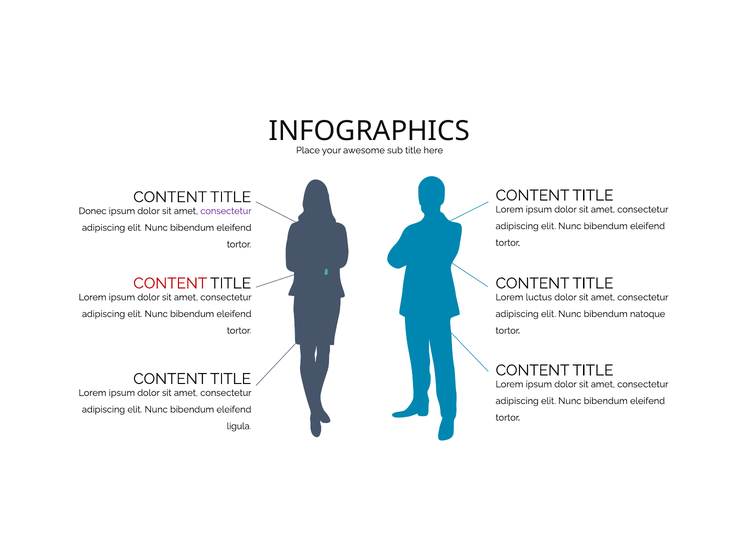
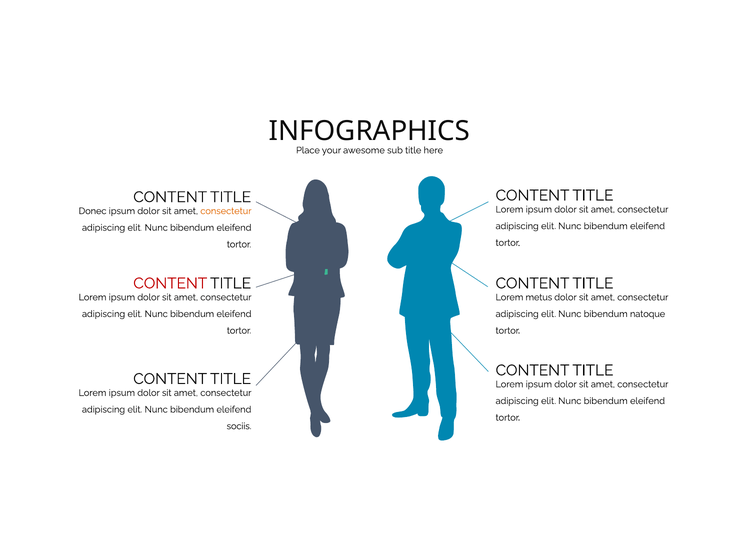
consectetur at (226, 211) colour: purple -> orange
luctus: luctus -> metus
ligula: ligula -> sociis
